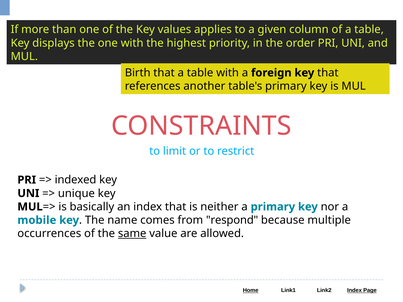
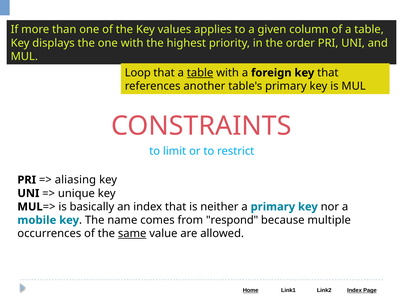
Birth: Birth -> Loop
table at (200, 73) underline: none -> present
indexed: indexed -> aliasing
